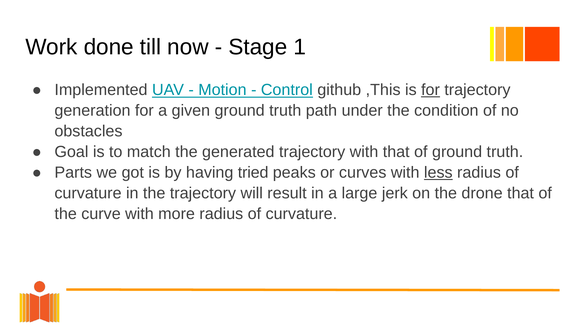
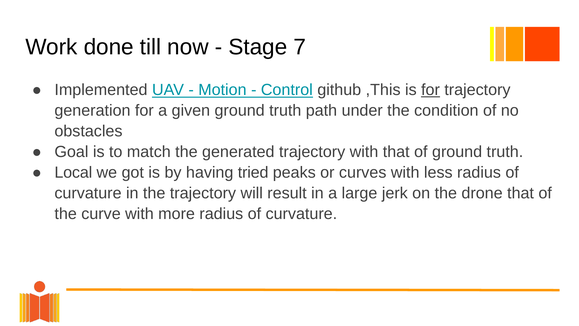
1: 1 -> 7
Parts: Parts -> Local
less underline: present -> none
